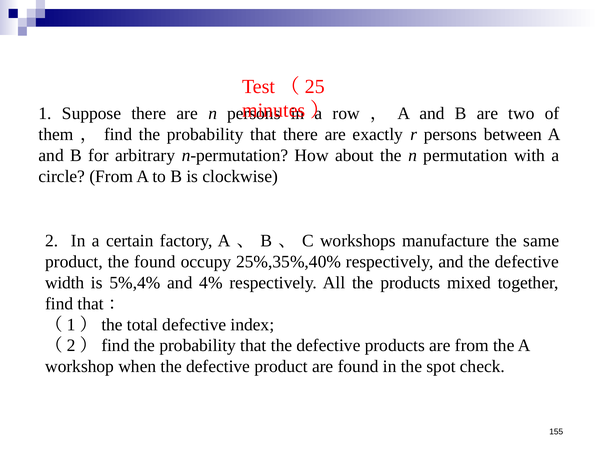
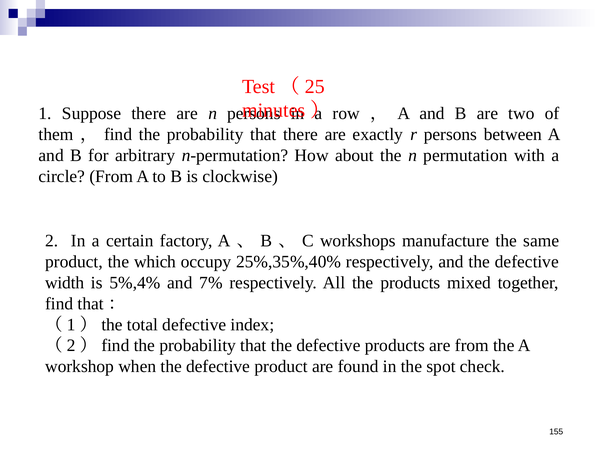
the found: found -> which
4%: 4% -> 7%
